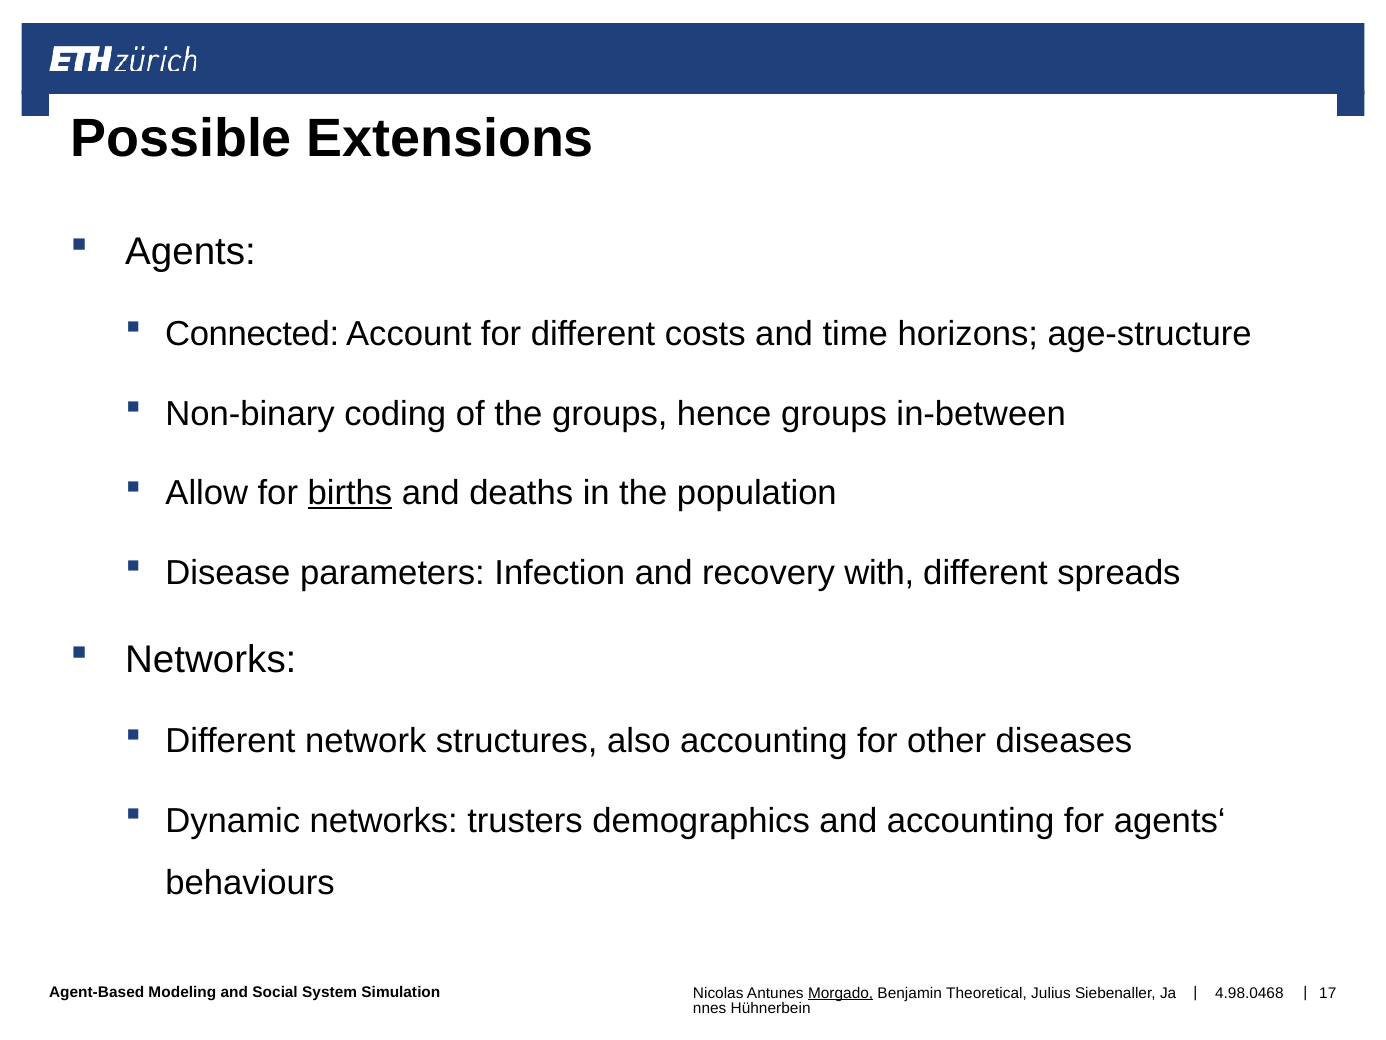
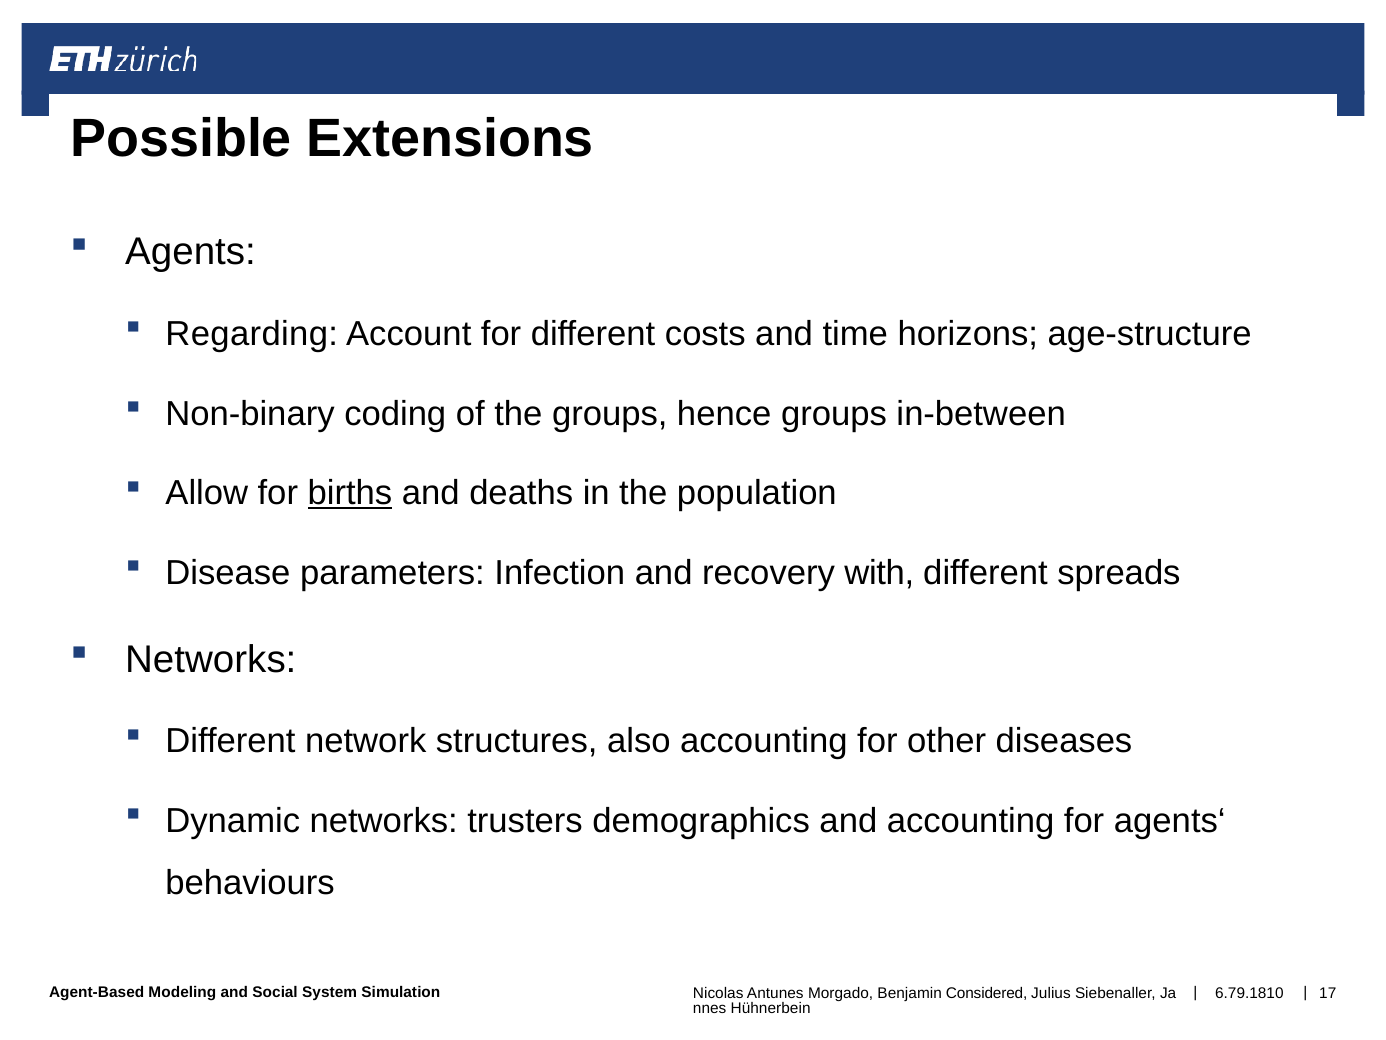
Connected: Connected -> Regarding
Morgado underline: present -> none
Theoretical: Theoretical -> Considered
4.98.0468: 4.98.0468 -> 6.79.1810
